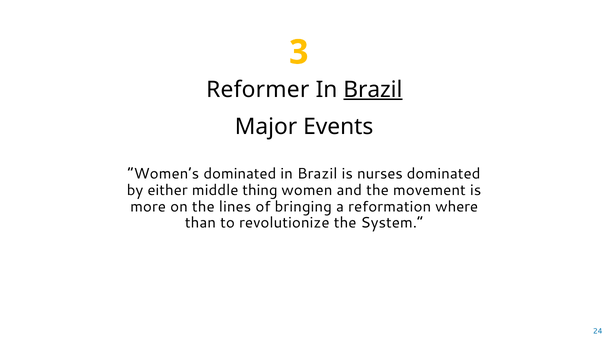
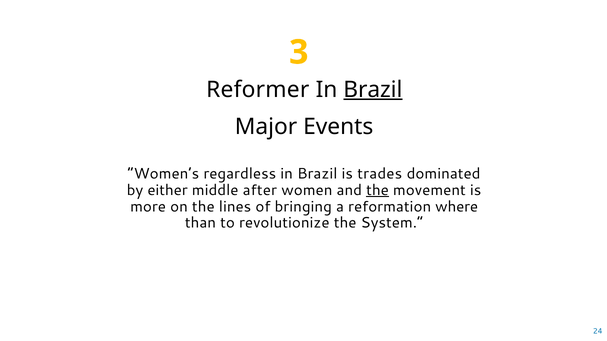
Women’s dominated: dominated -> regardless
nurses: nurses -> trades
thing: thing -> after
the at (378, 190) underline: none -> present
